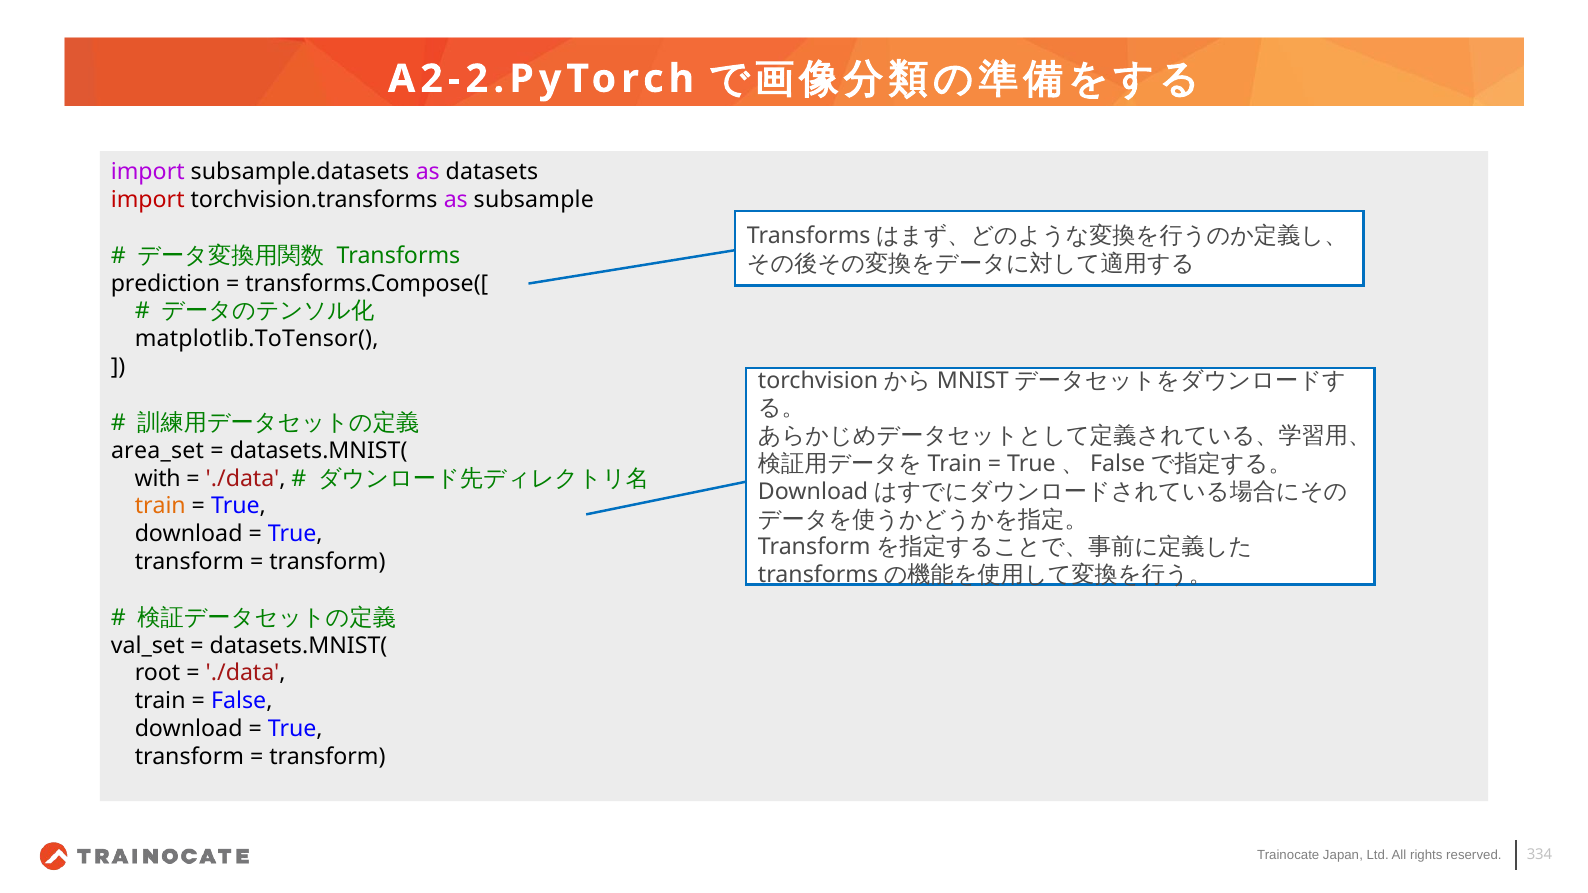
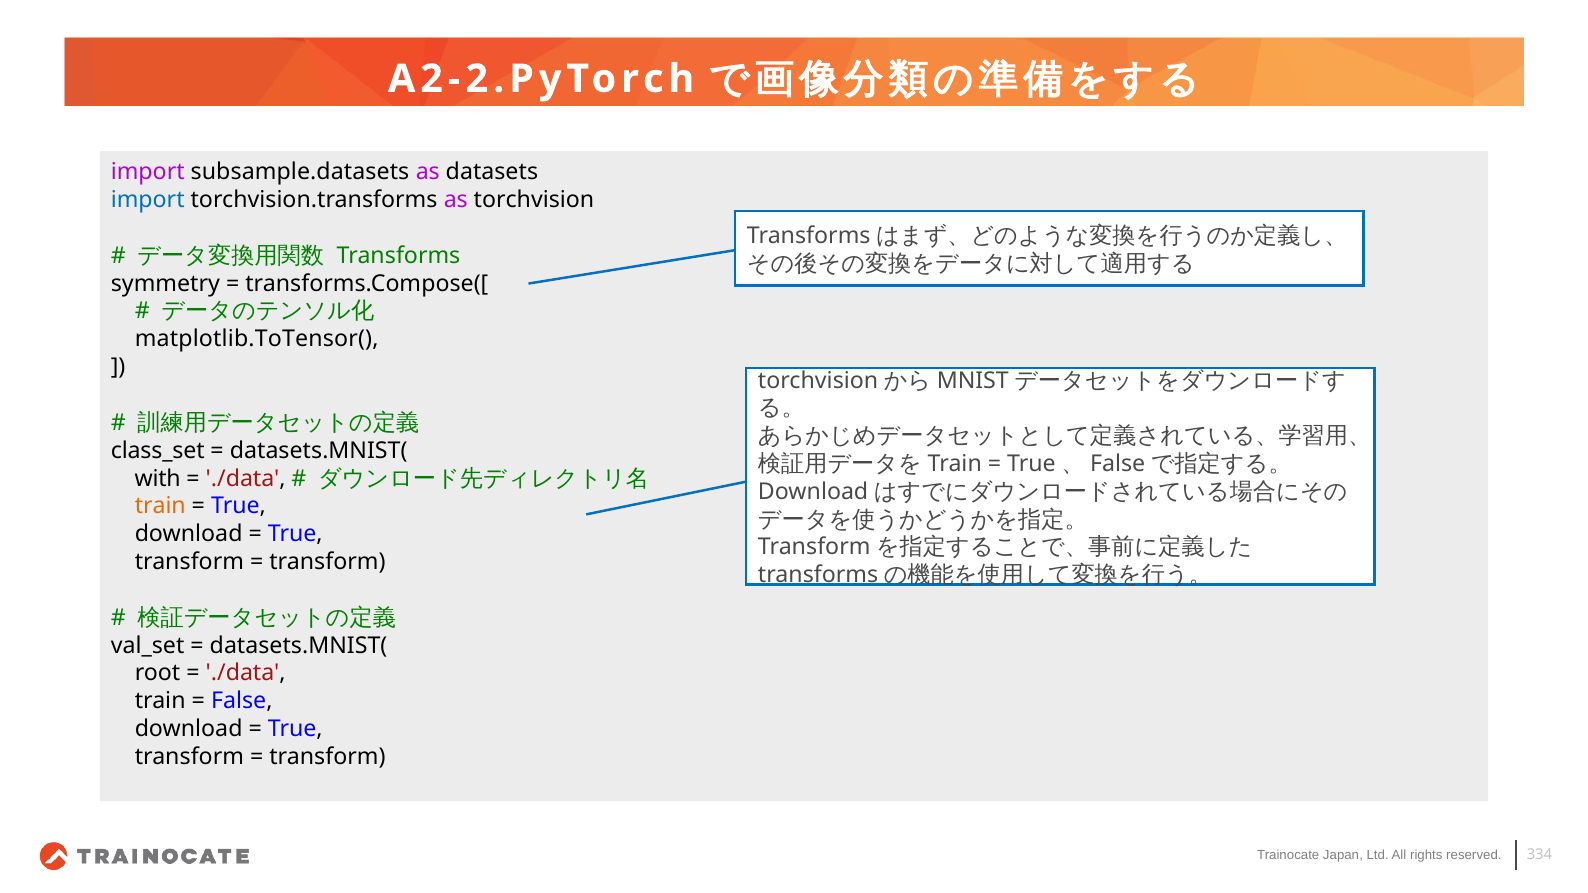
import at (148, 200) colour: red -> blue
subsample: subsample -> torchvision
prediction: prediction -> symmetry
area_set: area_set -> class_set
